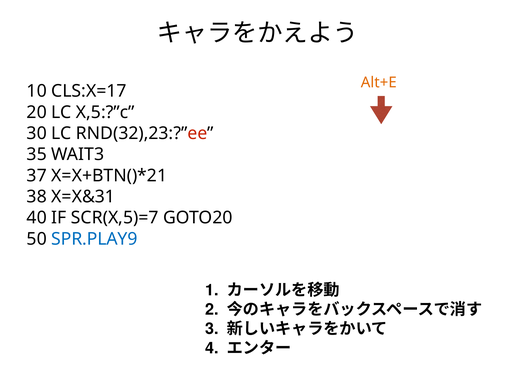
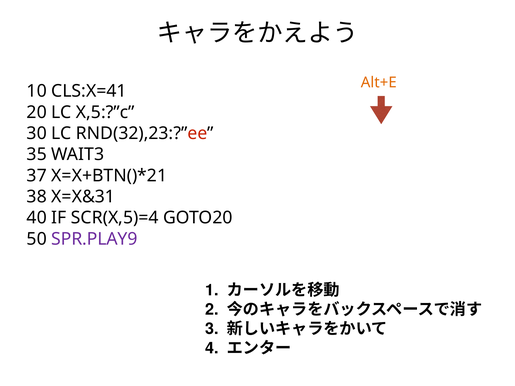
CLS:X=17: CLS:X=17 -> CLS:X=41
SCR(X,5)=7: SCR(X,5)=7 -> SCR(X,5)=4
SPR.PLAY9 colour: blue -> purple
